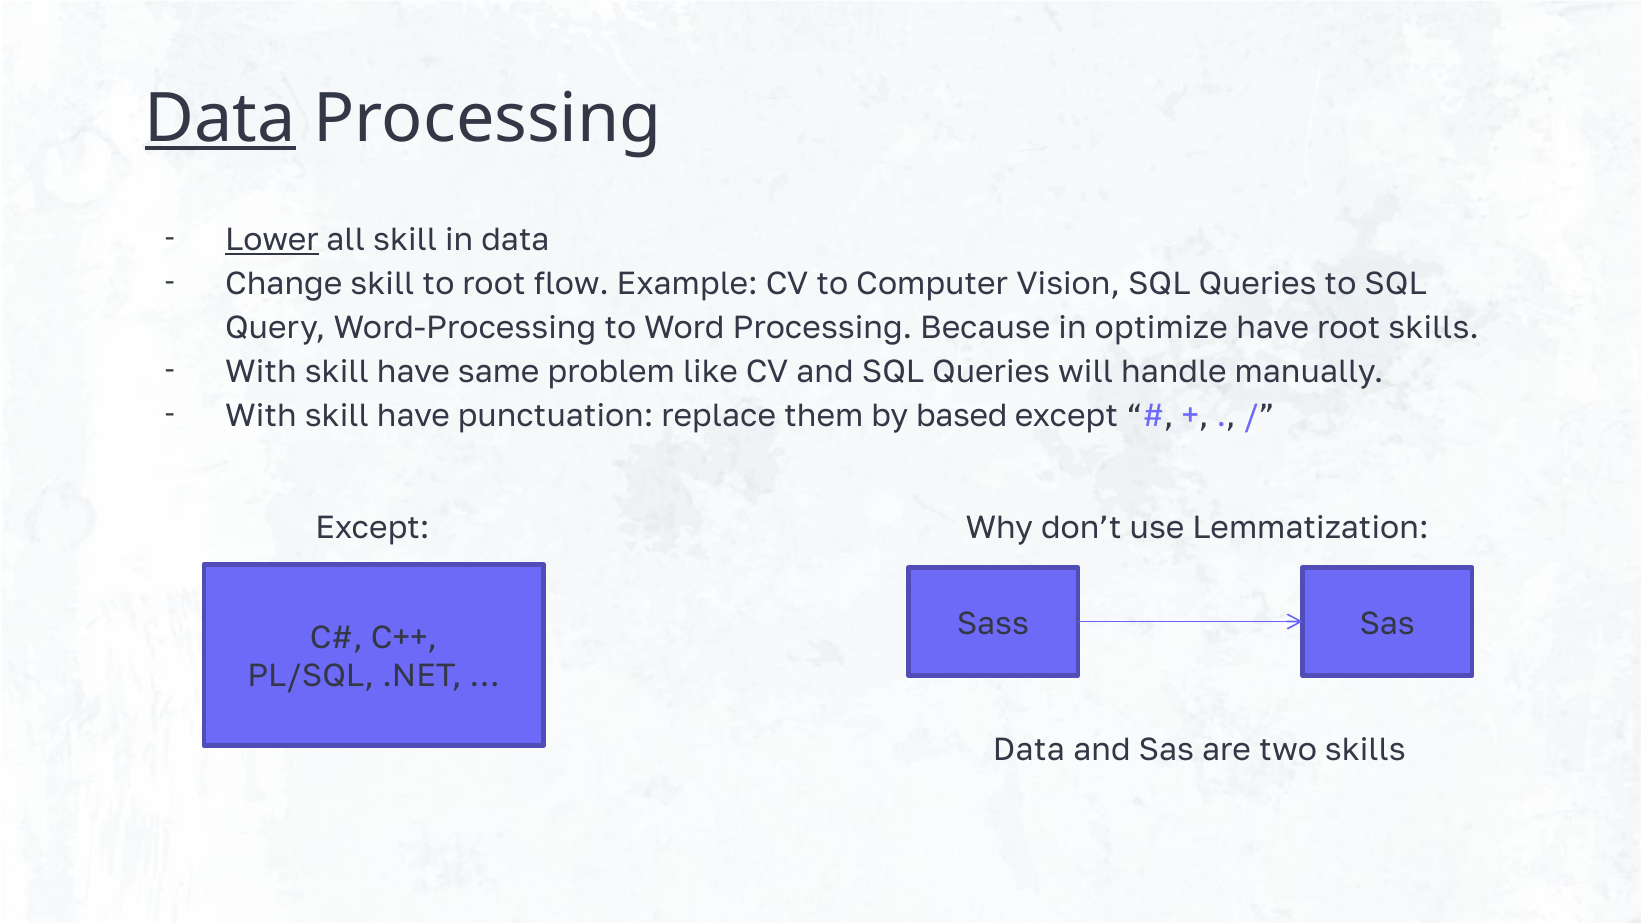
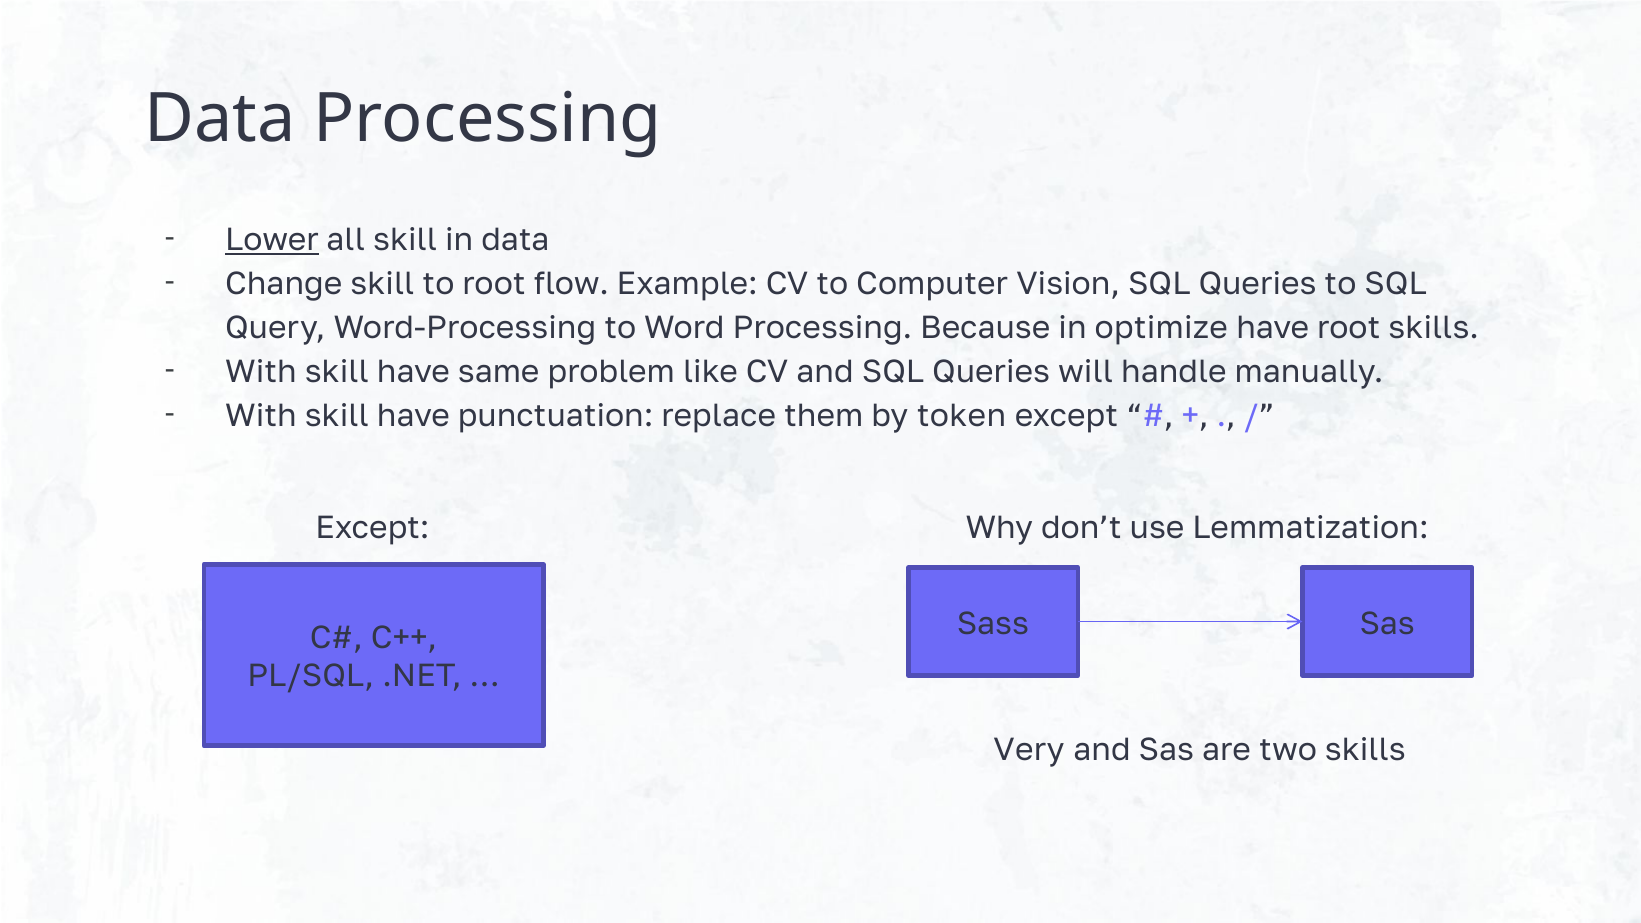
Data at (220, 119) underline: present -> none
based: based -> token
Data at (1029, 750): Data -> Very
